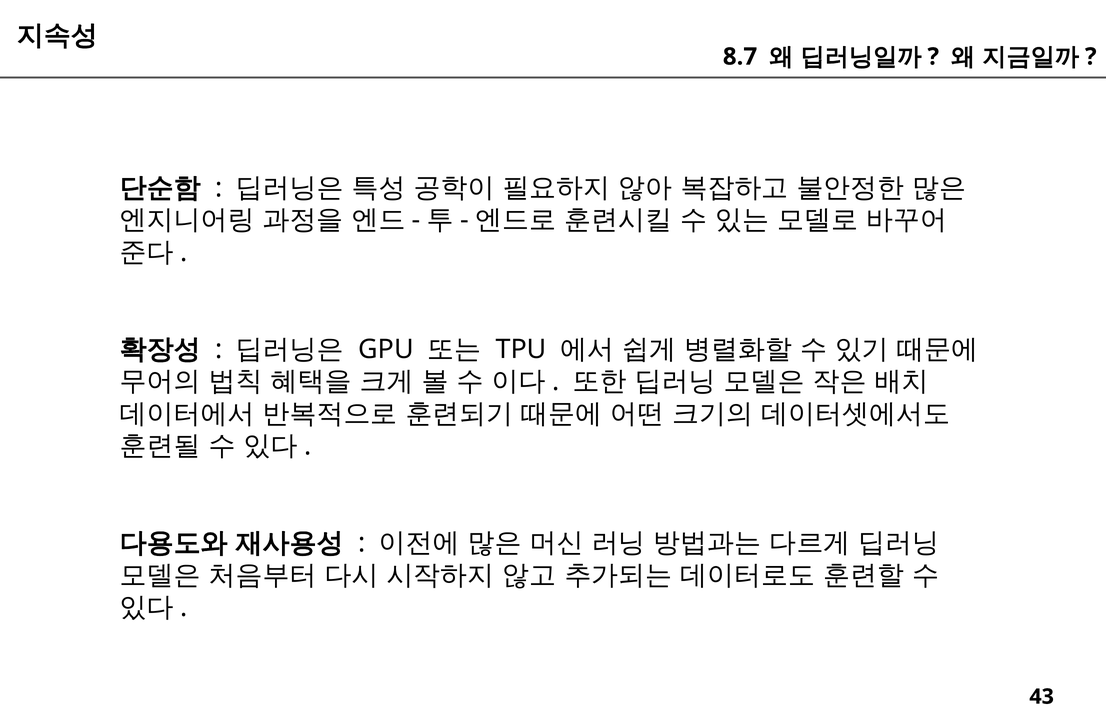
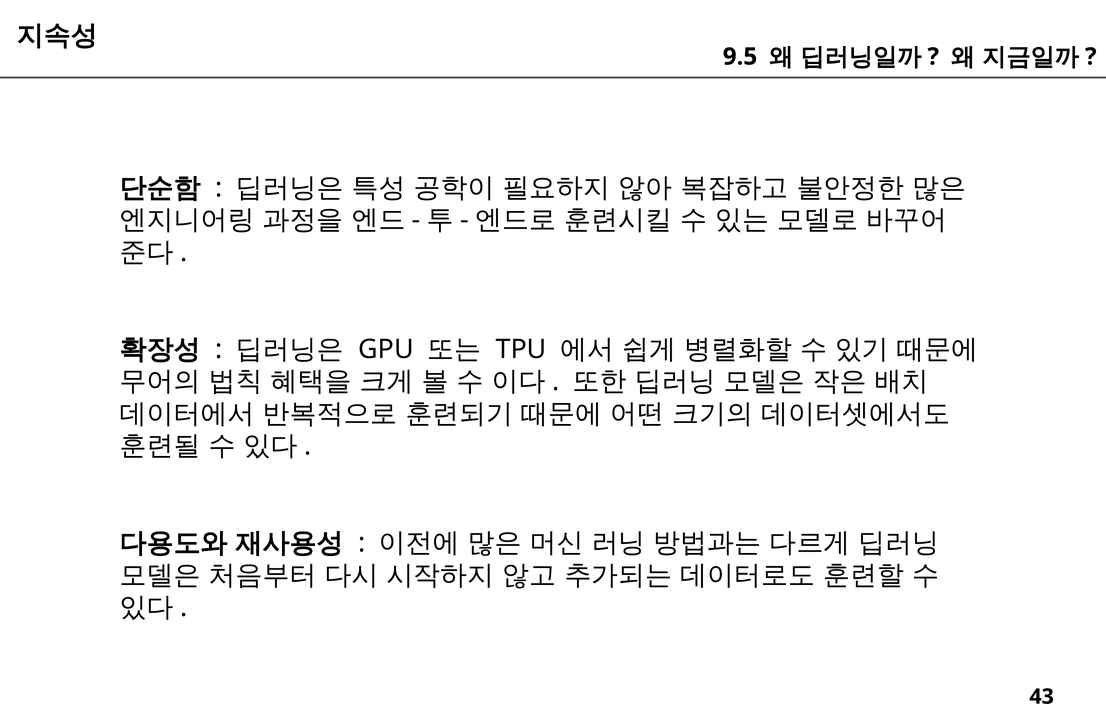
8.7: 8.7 -> 9.5
